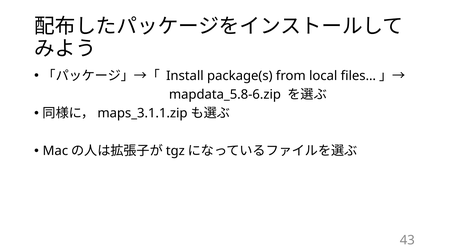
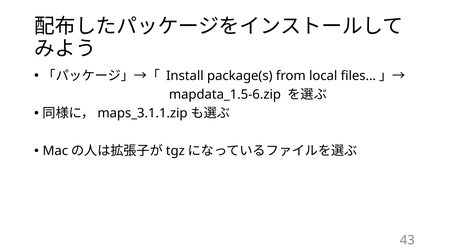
mapdata_5.8-6.zip: mapdata_5.8-6.zip -> mapdata_1.5-6.zip
